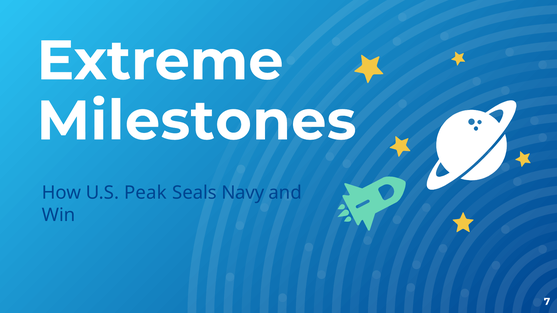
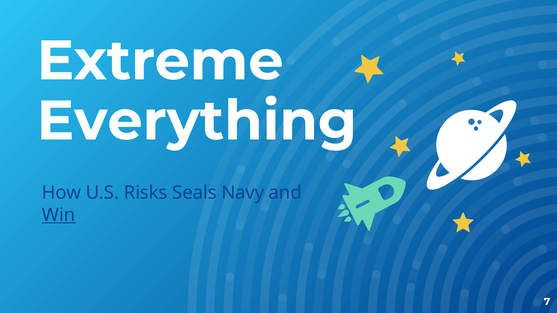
Milestones: Milestones -> Everything
Peak: Peak -> Risks
Win underline: none -> present
